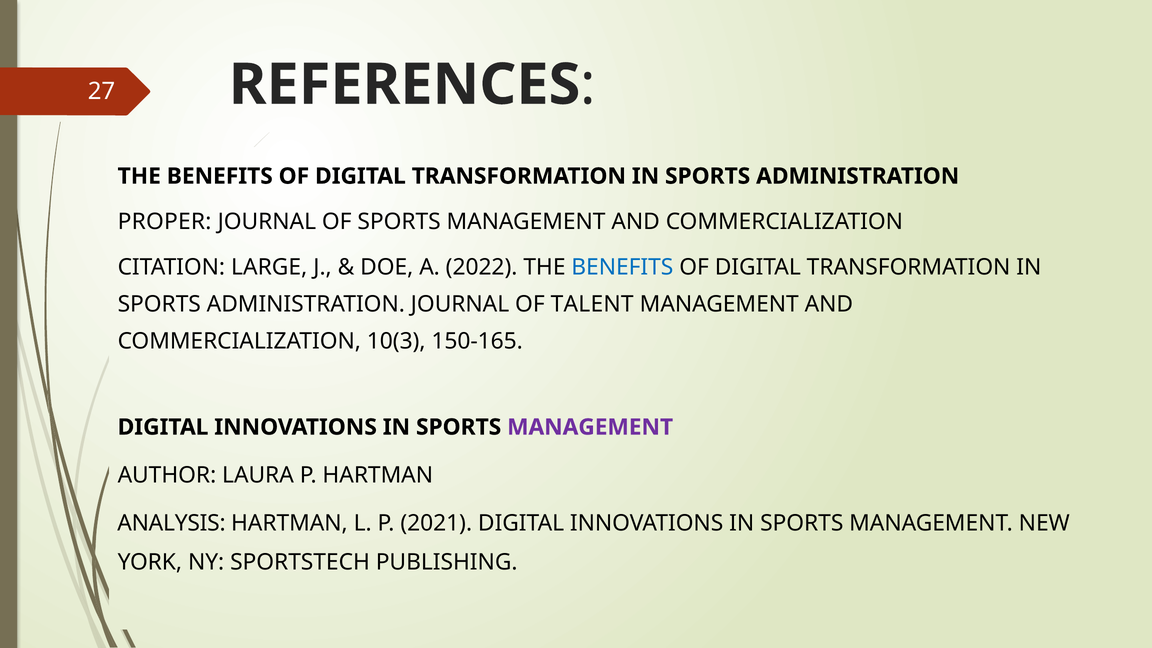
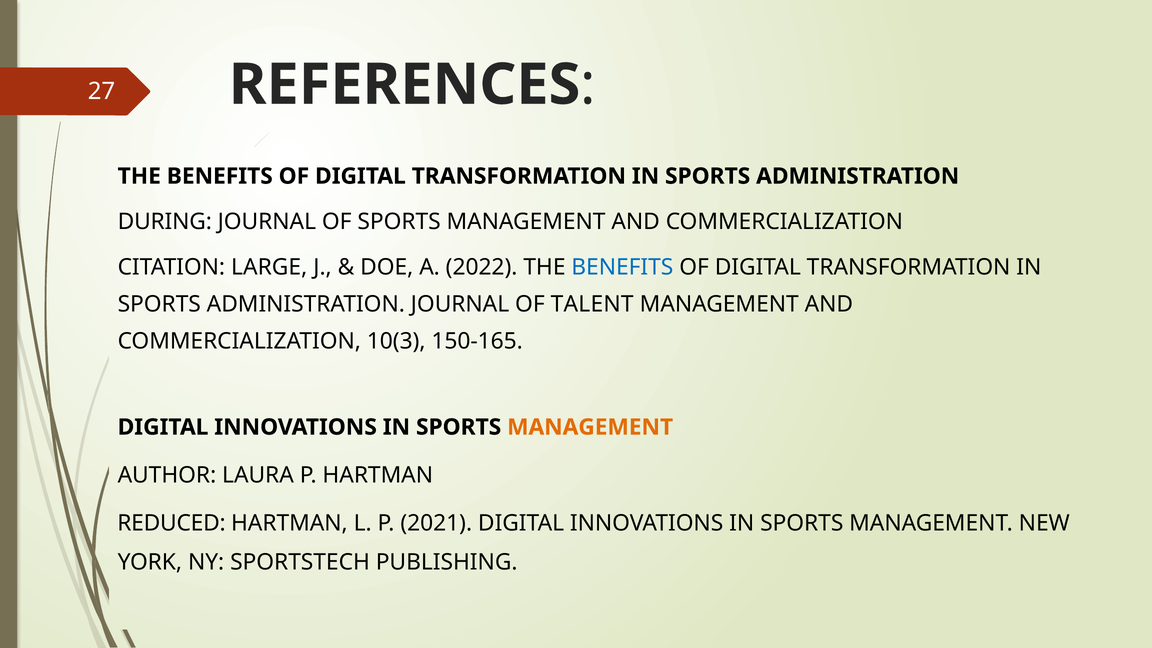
PROPER: PROPER -> DURING
MANAGEMENT at (590, 427) colour: purple -> orange
ANALYSIS: ANALYSIS -> REDUCED
